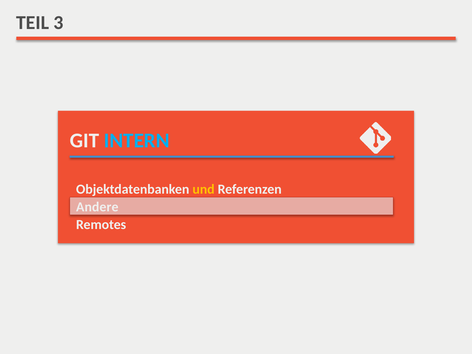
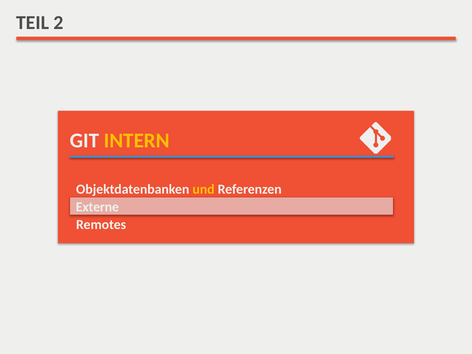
3: 3 -> 2
INTERN colour: light blue -> yellow
Andere: Andere -> Externe
